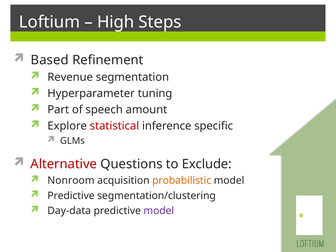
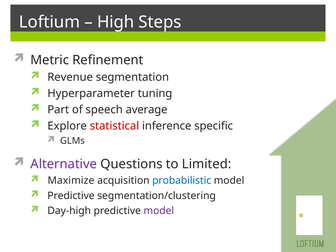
Based: Based -> Metric
amount: amount -> average
Alternative colour: red -> purple
Exclude: Exclude -> Limited
Nonroom: Nonroom -> Maximize
probabilistic colour: orange -> blue
Day-data: Day-data -> Day-high
